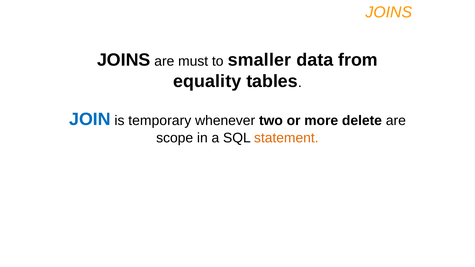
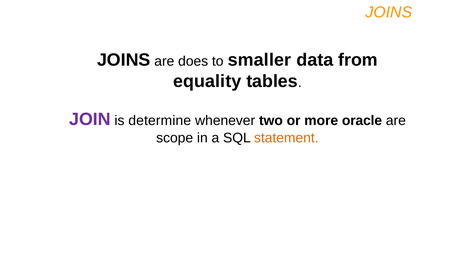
must: must -> does
JOIN colour: blue -> purple
temporary: temporary -> determine
delete: delete -> oracle
